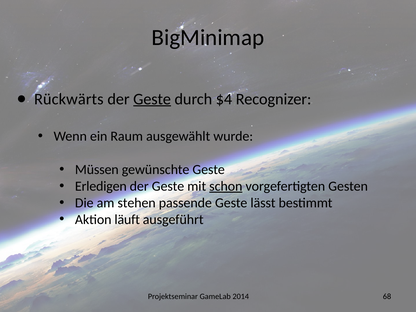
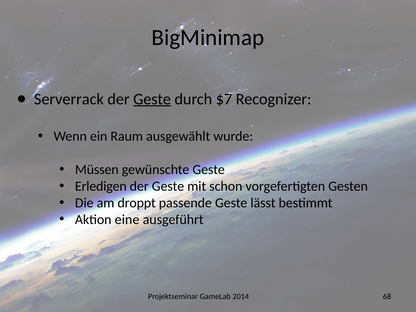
Rückwärts: Rückwärts -> Serverrack
$4: $4 -> $7
schon underline: present -> none
stehen: stehen -> droppt
läuft: läuft -> eine
